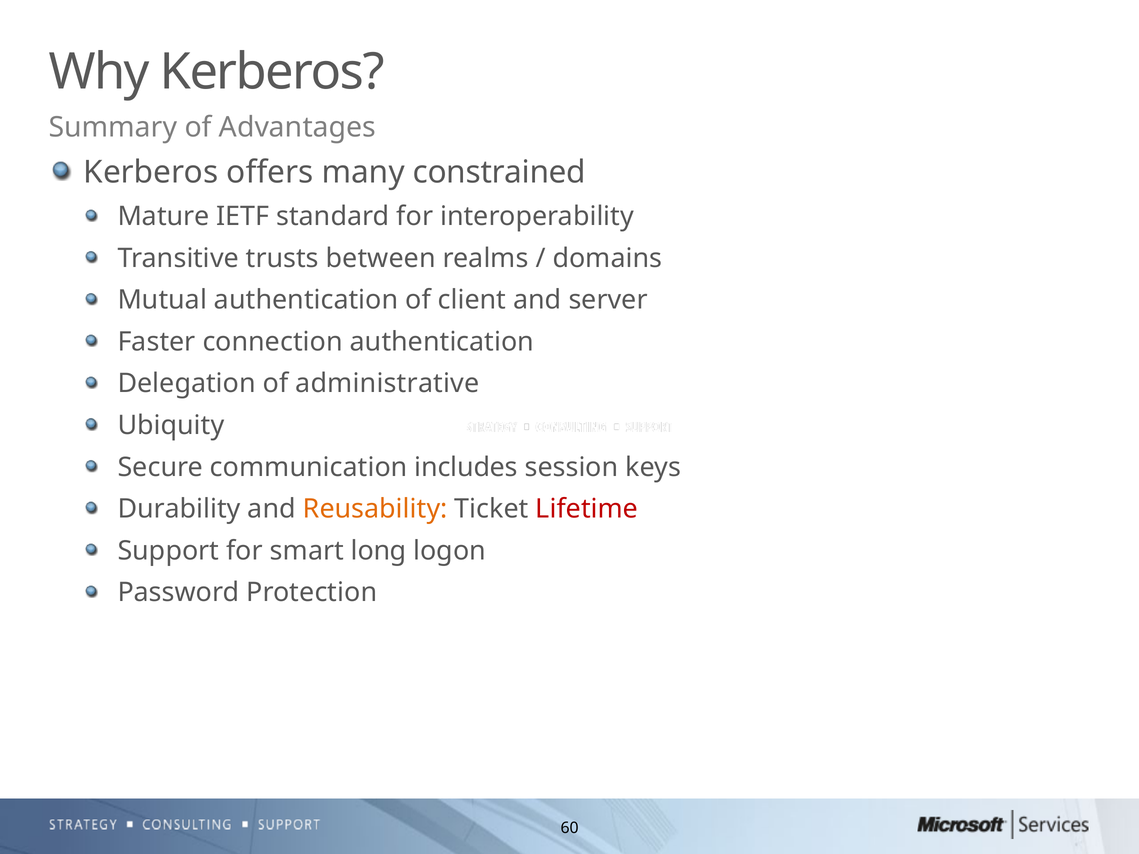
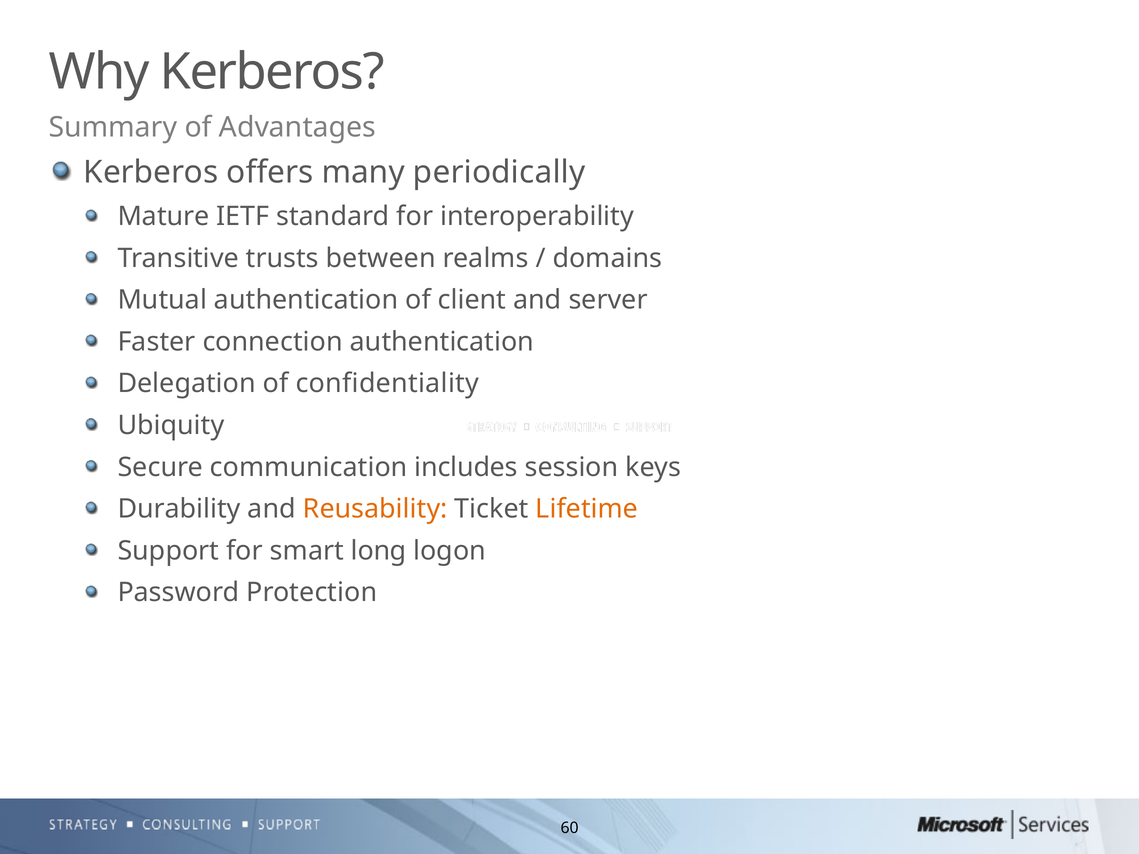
constrained: constrained -> periodically
administrative: administrative -> confidentiality
Lifetime colour: red -> orange
